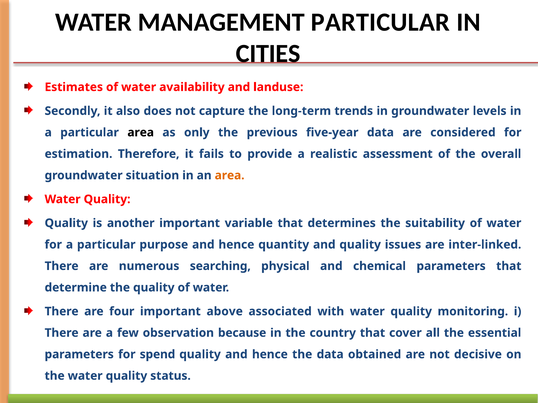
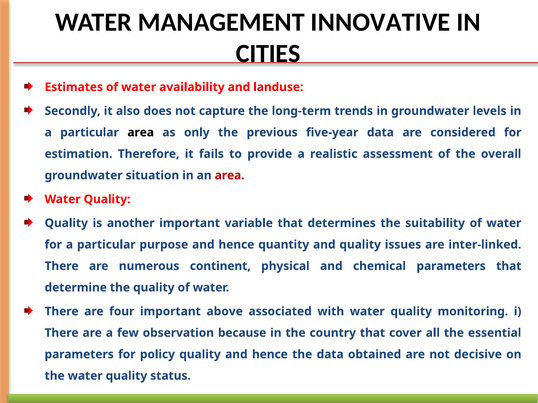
MANAGEMENT PARTICULAR: PARTICULAR -> INNOVATIVE
area at (230, 176) colour: orange -> red
searching: searching -> continent
spend: spend -> policy
